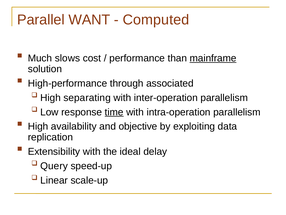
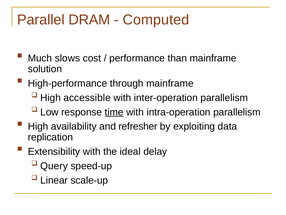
WANT: WANT -> DRAM
mainframe at (213, 58) underline: present -> none
through associated: associated -> mainframe
separating: separating -> accessible
objective: objective -> refresher
